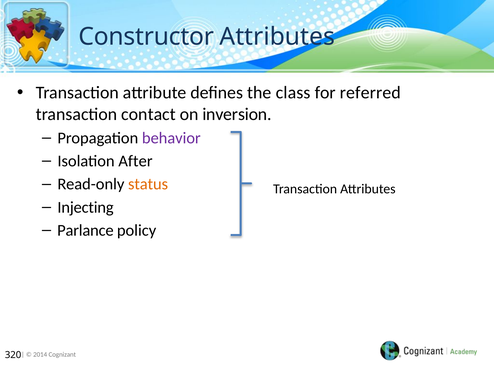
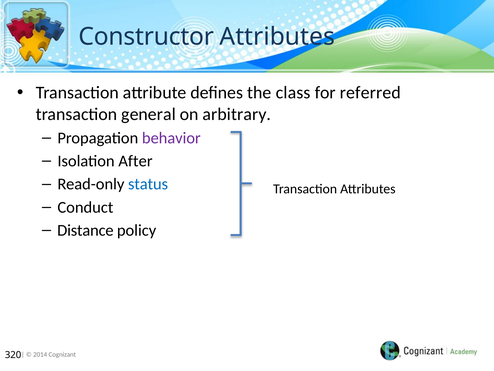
contact: contact -> general
inversion: inversion -> arbitrary
status colour: orange -> blue
Injecting: Injecting -> Conduct
Parlance: Parlance -> Distance
